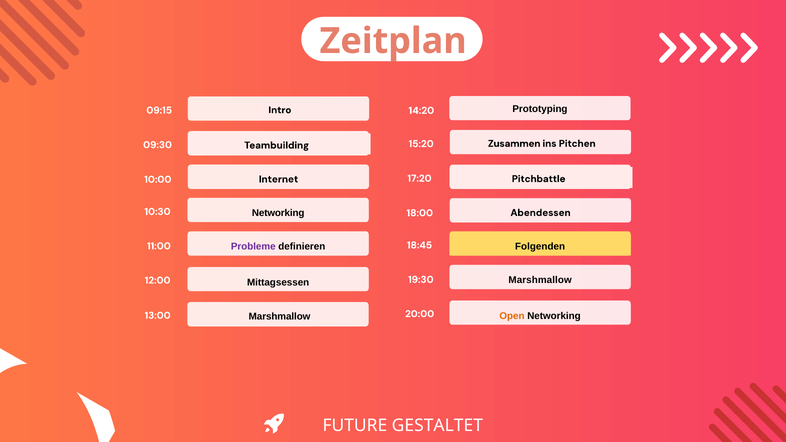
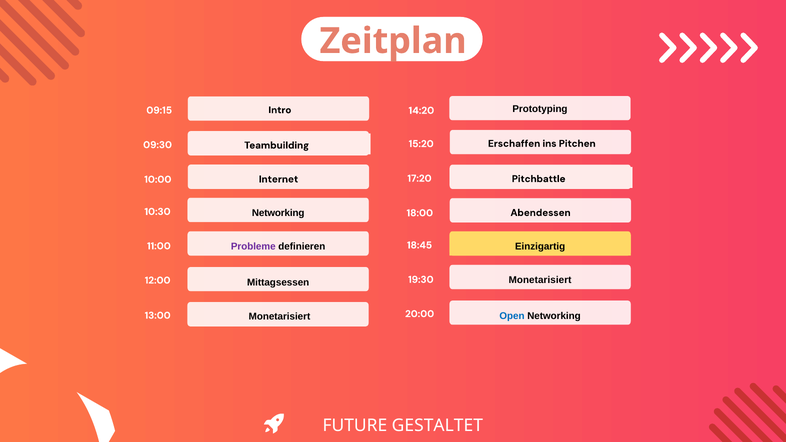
Zusammen: Zusammen -> Erschaffen
Folgenden: Folgenden -> Einzigartig
Marshmallow at (540, 280): Marshmallow -> Monetarisiert
Open colour: orange -> blue
Marshmallow at (280, 316): Marshmallow -> Monetarisiert
